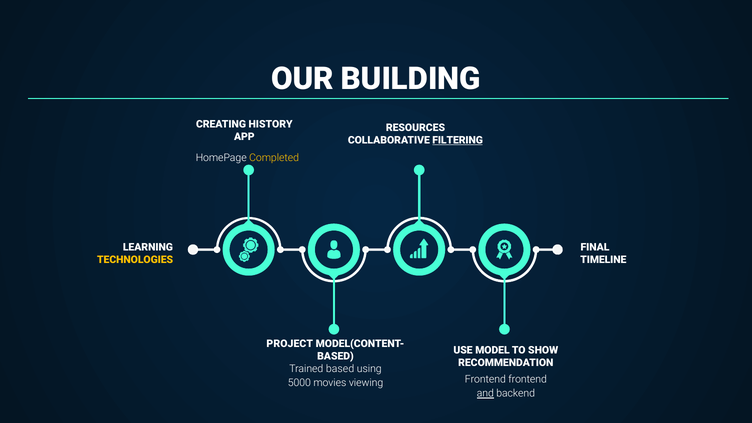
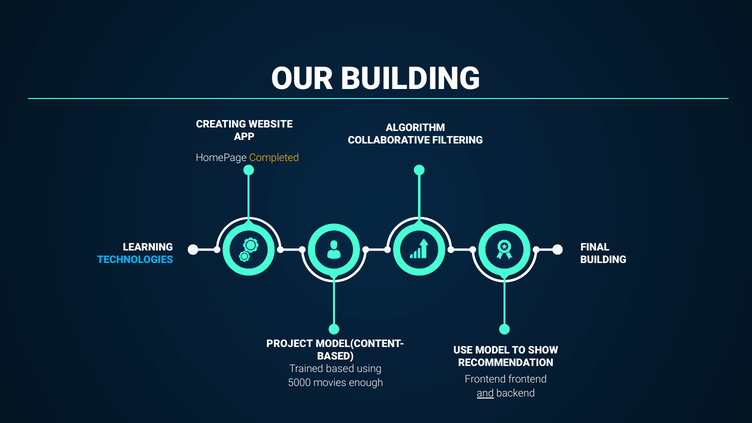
HISTORY: HISTORY -> WEBSITE
RESOURCES: RESOURCES -> ALGORITHM
FILTERING underline: present -> none
TECHNOLOGIES colour: yellow -> light blue
TIMELINE at (603, 260): TIMELINE -> BUILDING
viewing: viewing -> enough
